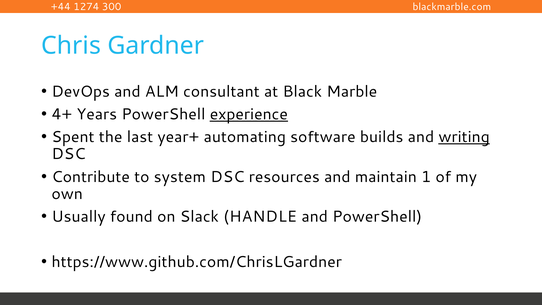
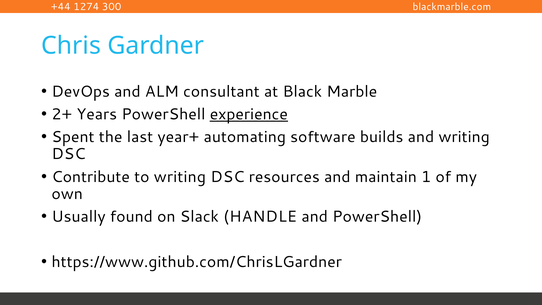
4+: 4+ -> 2+
writing at (464, 137) underline: present -> none
to system: system -> writing
